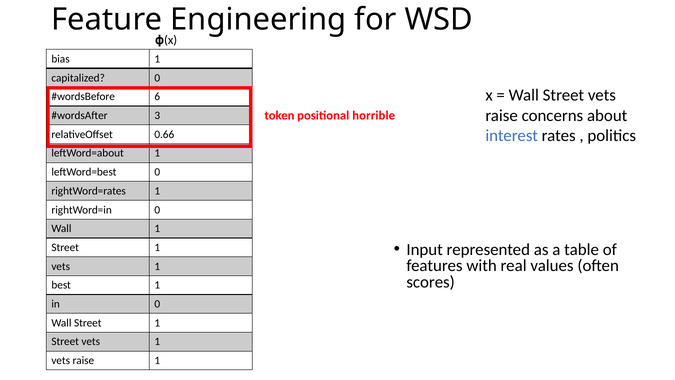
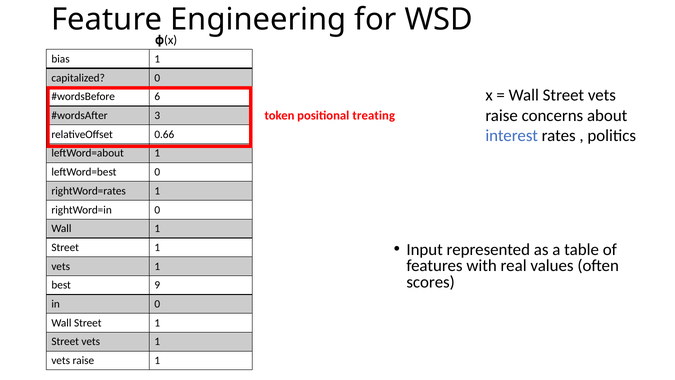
horrible: horrible -> treating
best 1: 1 -> 9
